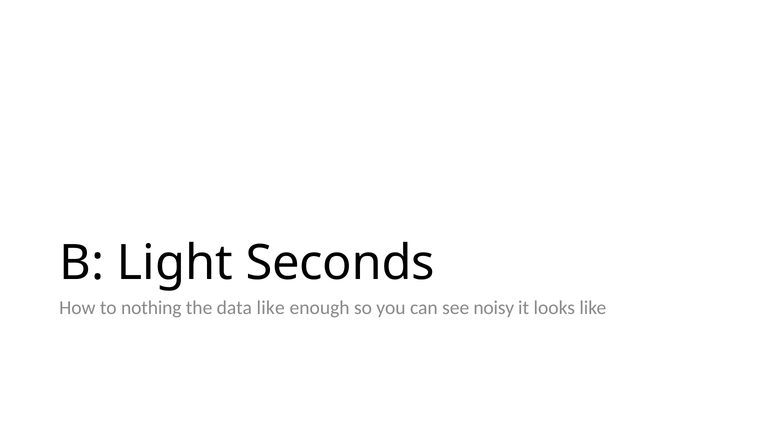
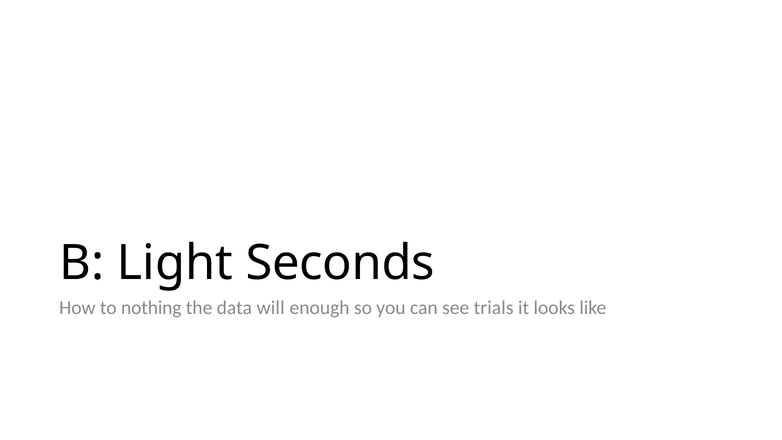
data like: like -> will
noisy: noisy -> trials
